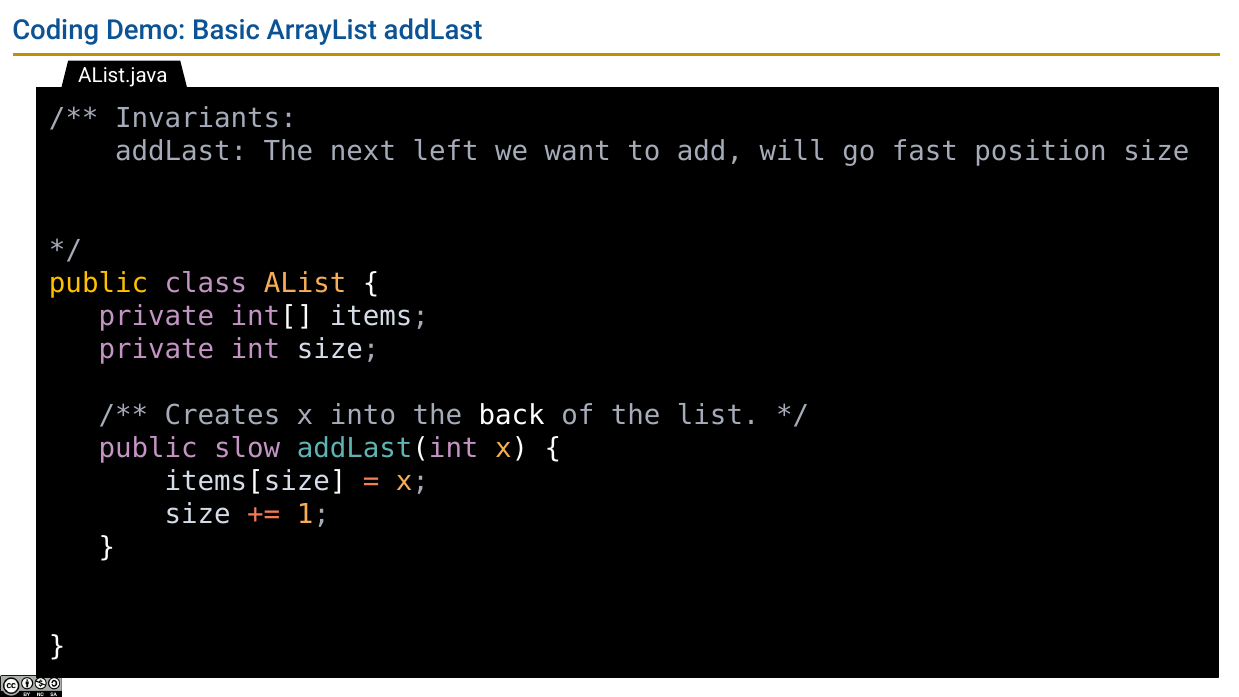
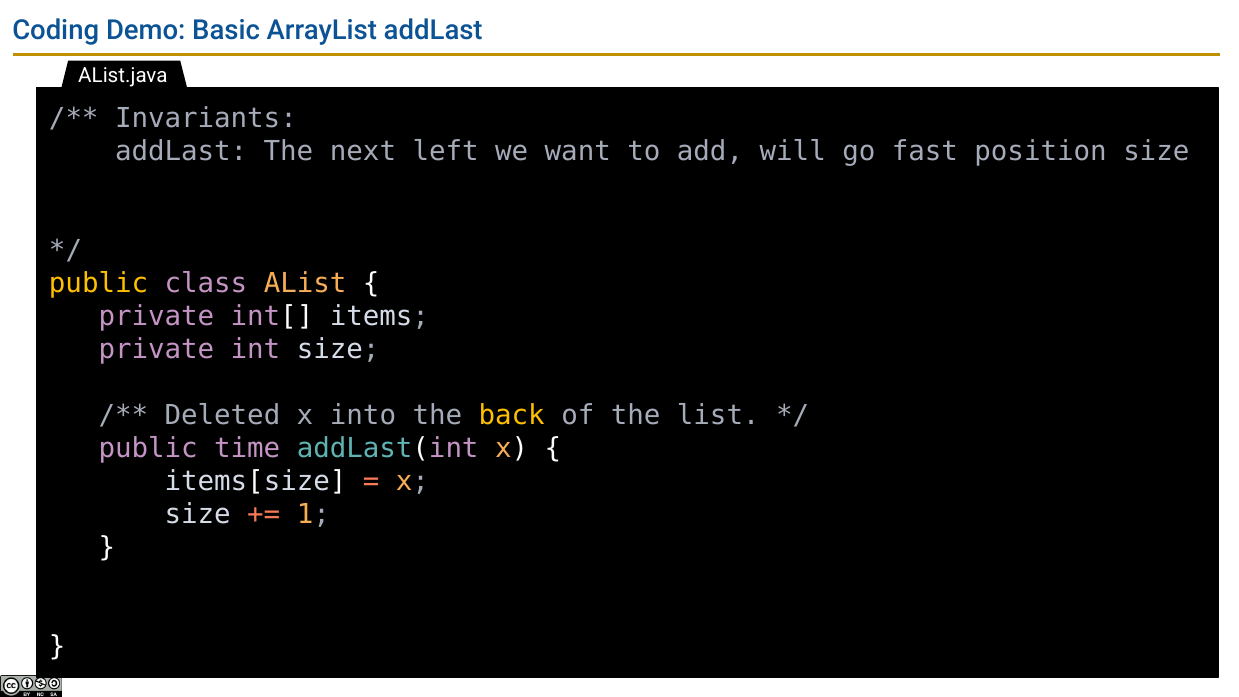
Creates: Creates -> Deleted
back colour: white -> yellow
slow: slow -> time
